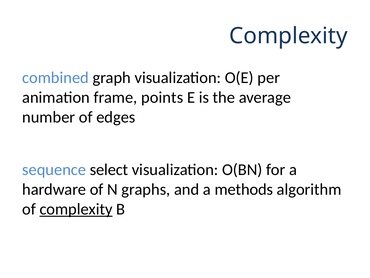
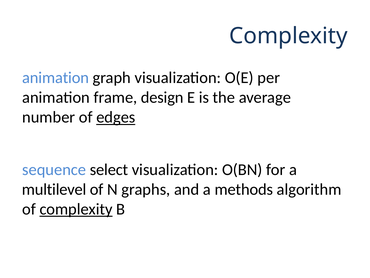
combined at (56, 78): combined -> animation
points: points -> design
edges underline: none -> present
hardware: hardware -> multilevel
